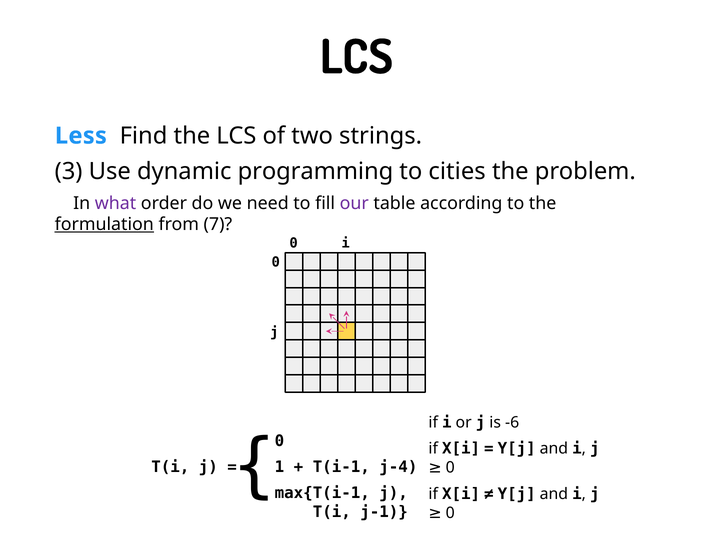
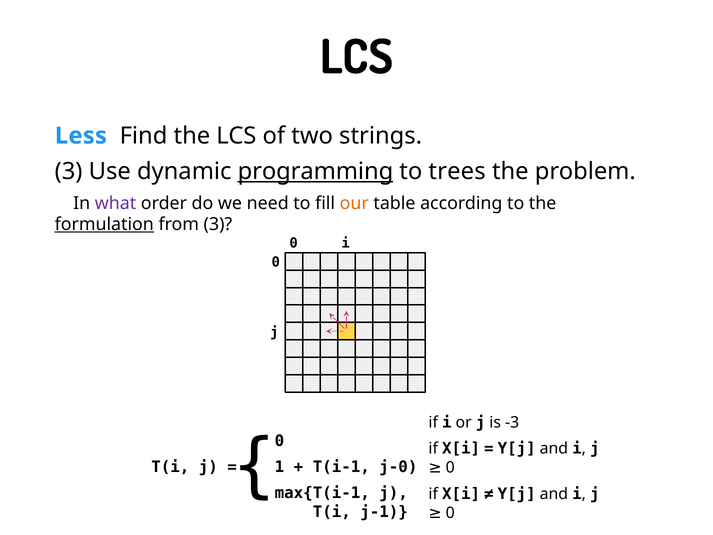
programming underline: none -> present
cities: cities -> trees
our colour: purple -> orange
from 7: 7 -> 3
-6: -6 -> -3
j-4: j-4 -> j-0
